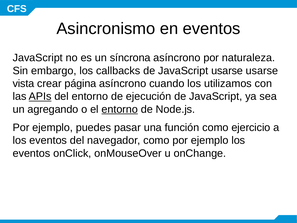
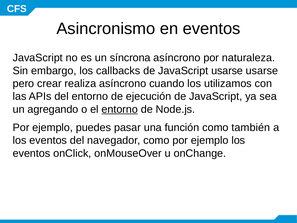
vista: vista -> pero
página: página -> realiza
APIs underline: present -> none
ejercicio: ejercicio -> también
